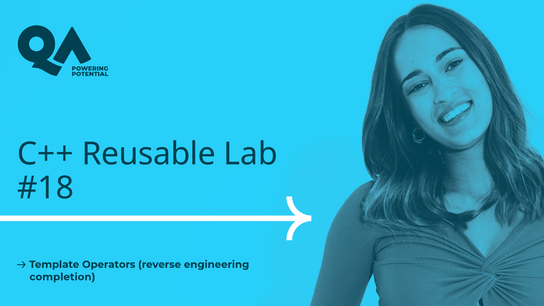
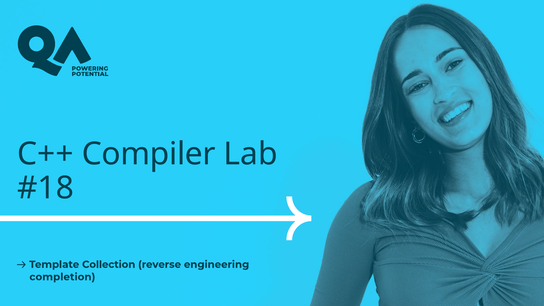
Reusable: Reusable -> Compiler
Operators: Operators -> Collection
